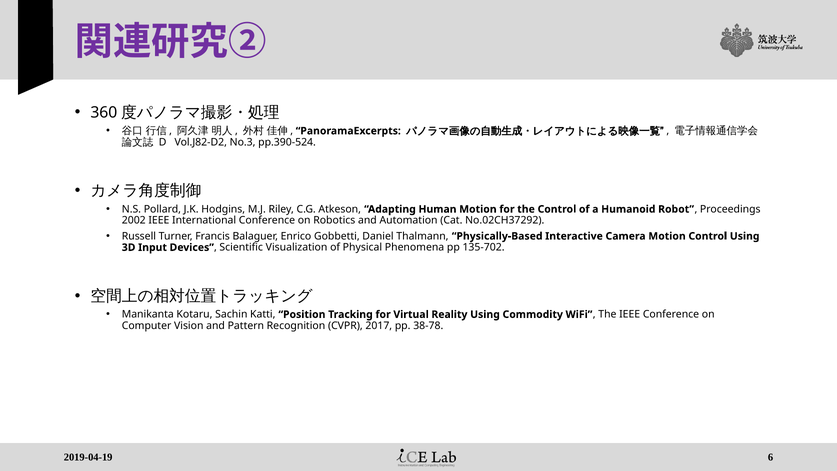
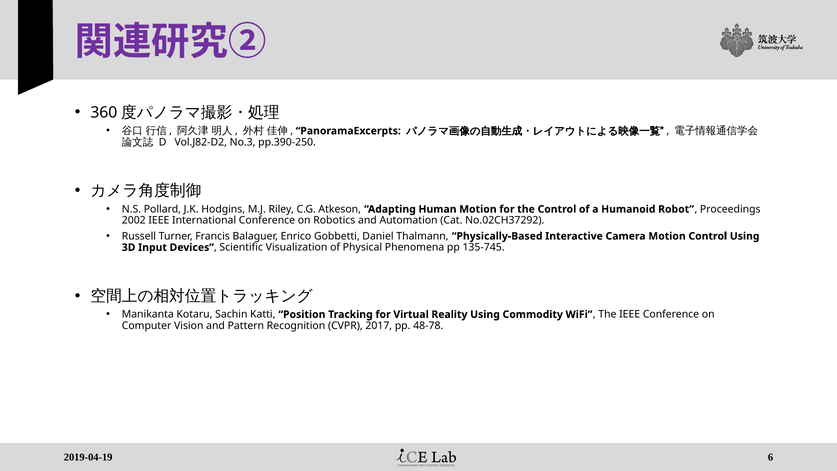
pp.390-524: pp.390-524 -> pp.390-250
135-702: 135-702 -> 135-745
38-78: 38-78 -> 48-78
